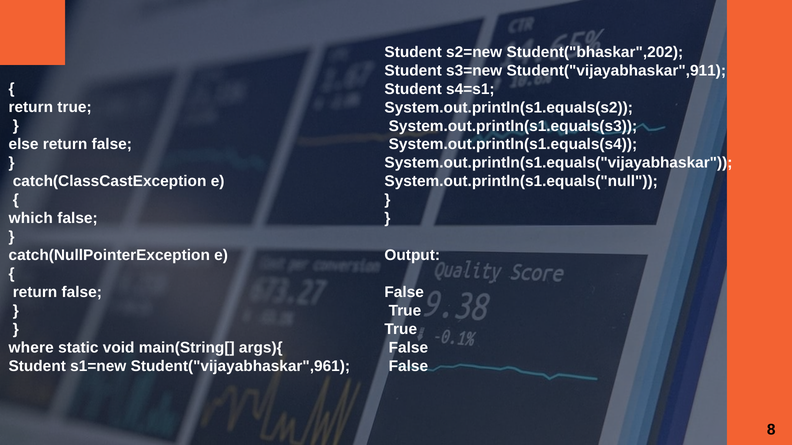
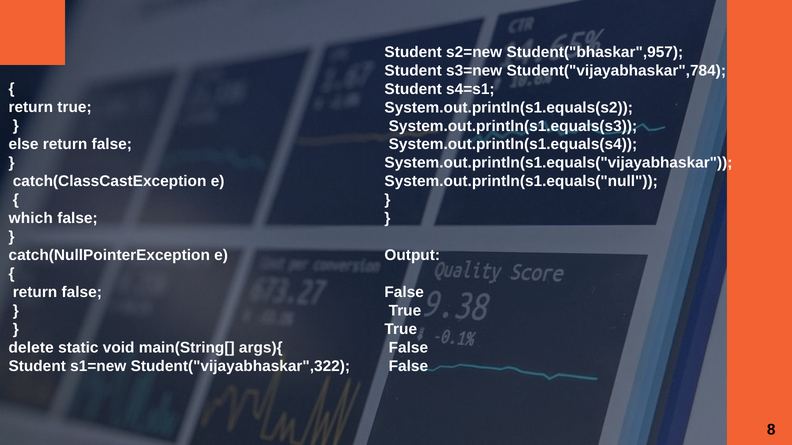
Student("bhaskar",202: Student("bhaskar",202 -> Student("bhaskar",957
Student("vijayabhaskar",911: Student("vijayabhaskar",911 -> Student("vijayabhaskar",784
where: where -> delete
Student("vijayabhaskar",961: Student("vijayabhaskar",961 -> Student("vijayabhaskar",322
